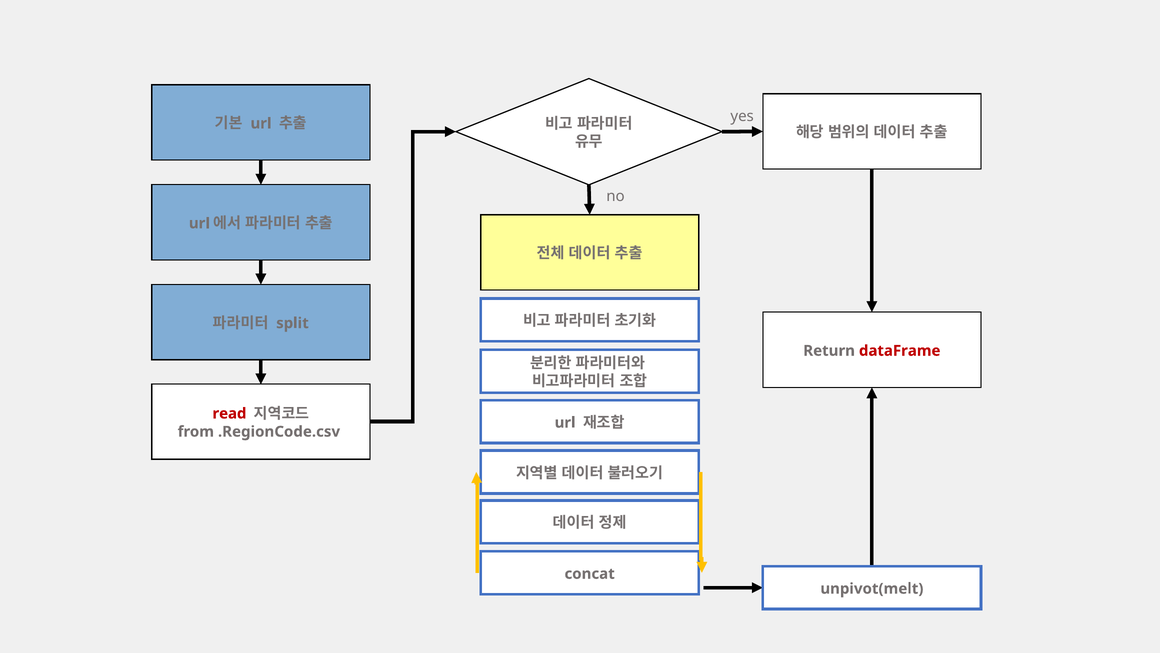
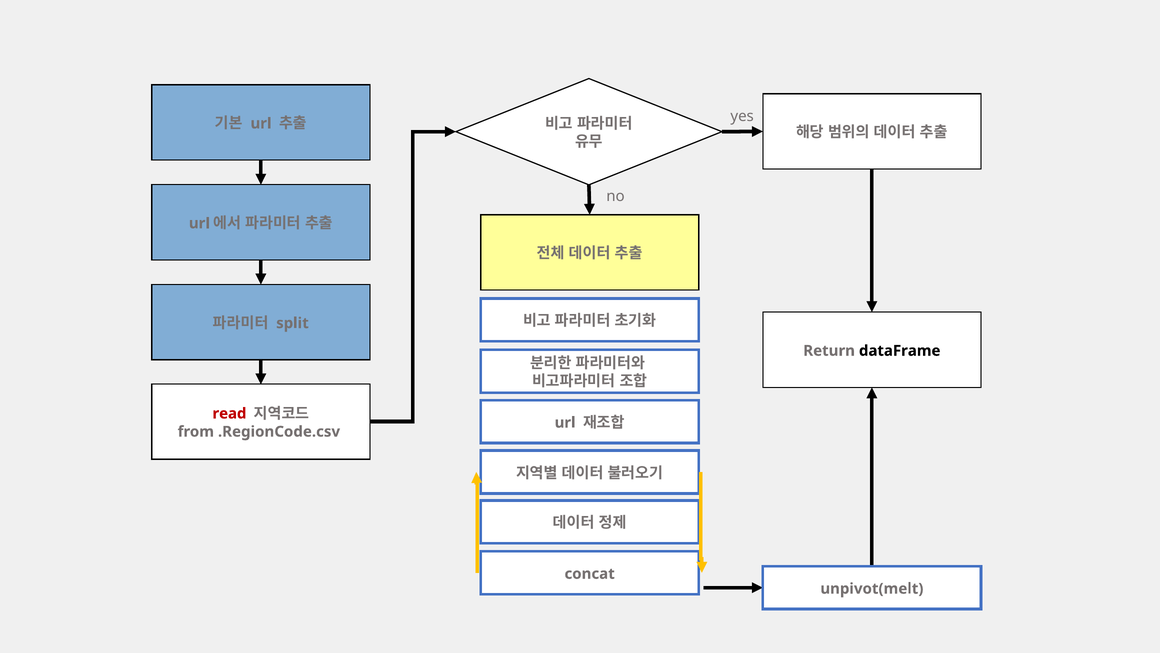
dataFrame colour: red -> black
